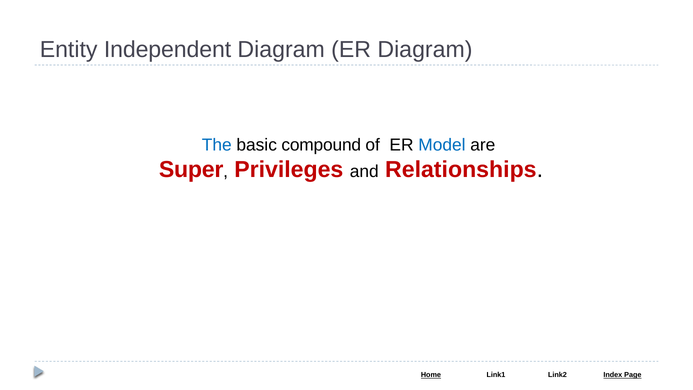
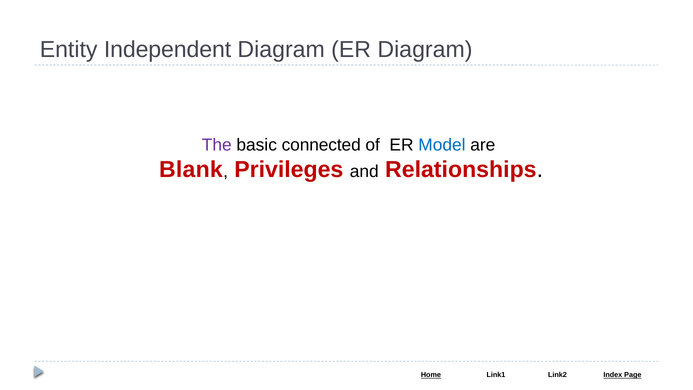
The colour: blue -> purple
compound: compound -> connected
Super: Super -> Blank
